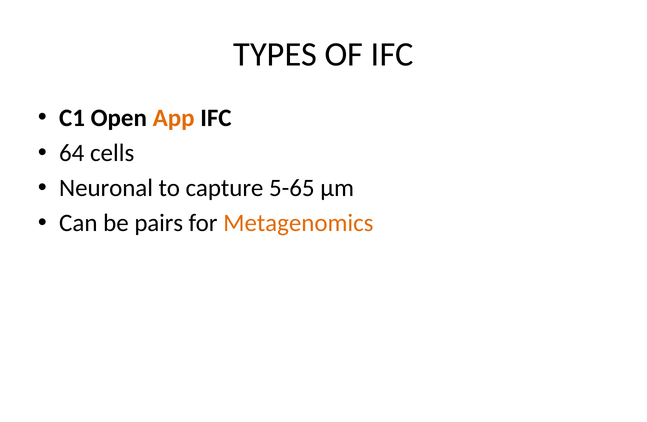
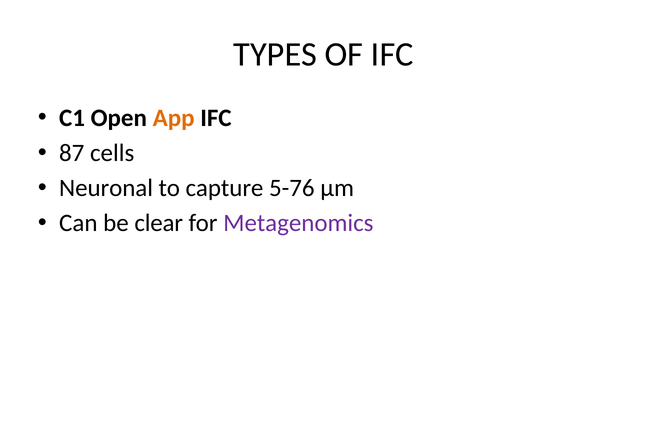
64: 64 -> 87
5-65: 5-65 -> 5-76
pairs: pairs -> clear
Metagenomics colour: orange -> purple
